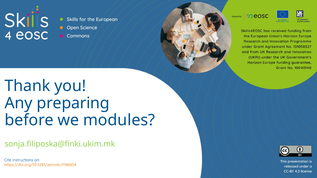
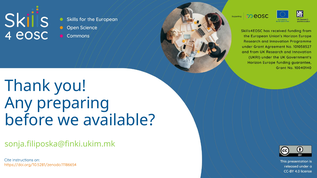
modules: modules -> available
